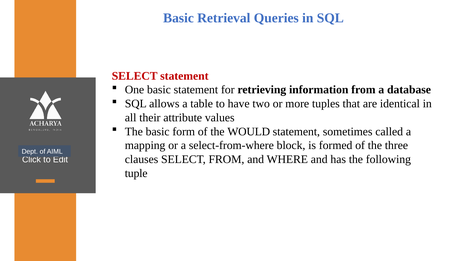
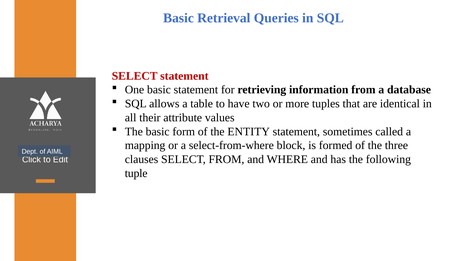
WOULD: WOULD -> ENTITY
